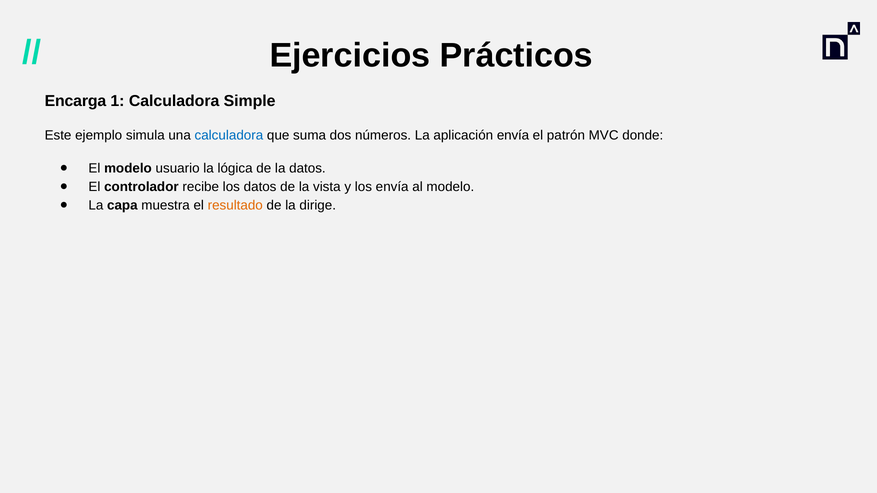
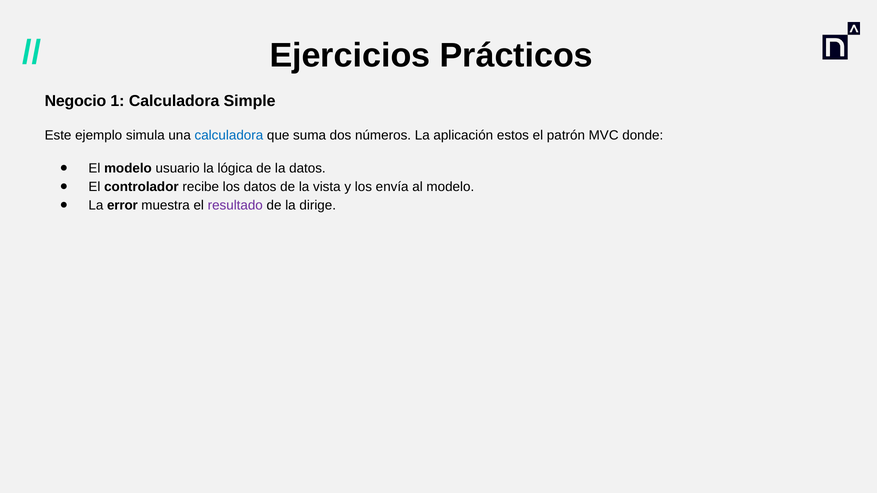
Encarga: Encarga -> Negocio
aplicación envía: envía -> estos
capa: capa -> error
resultado colour: orange -> purple
